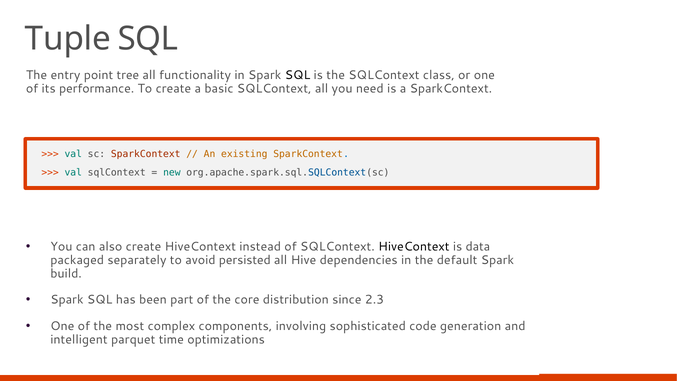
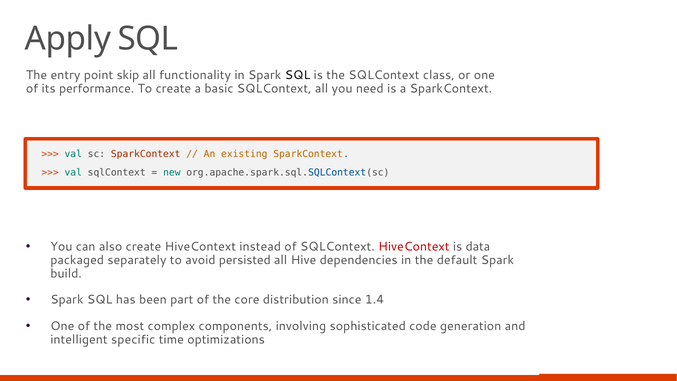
Tuple: Tuple -> Apply
tree: tree -> skip
HiveContext at (414, 247) colour: black -> red
2.3: 2.3 -> 1.4
parquet: parquet -> specific
